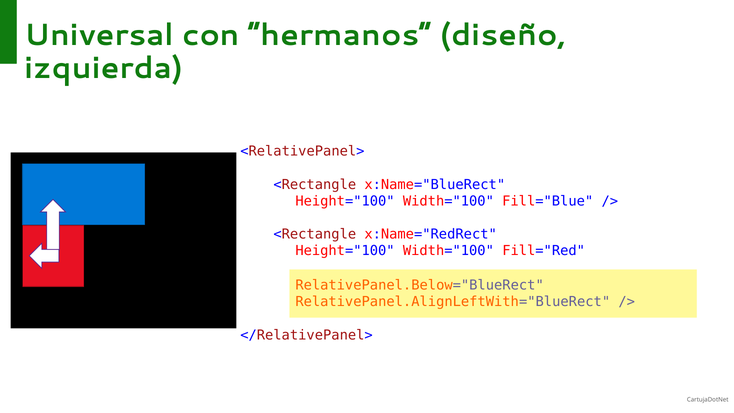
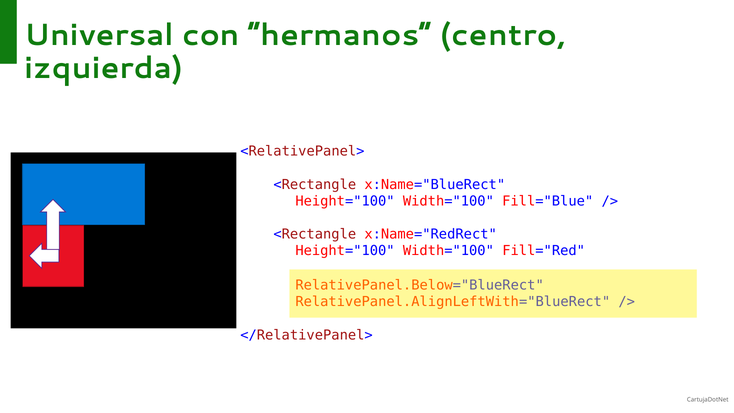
diseño: diseño -> centro
